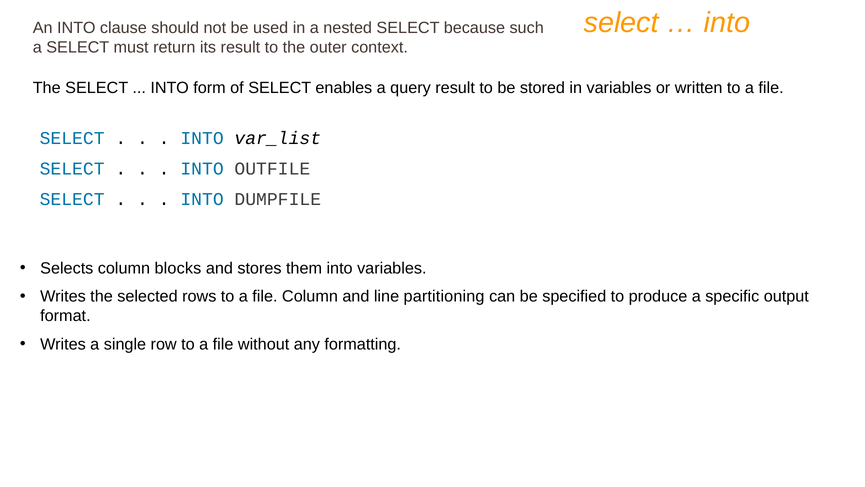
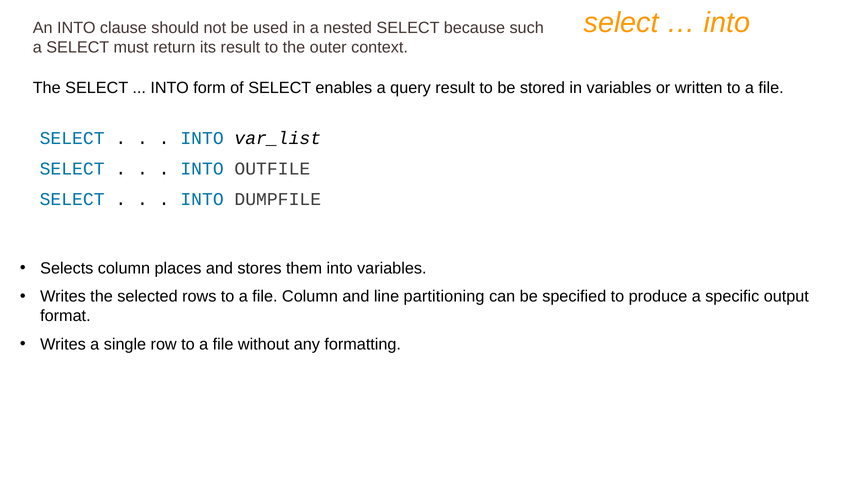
blocks: blocks -> places
